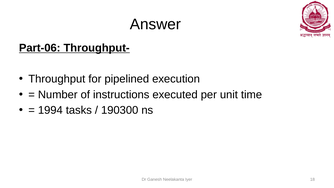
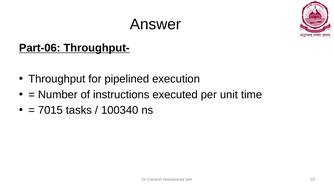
1994: 1994 -> 7015
190300: 190300 -> 100340
